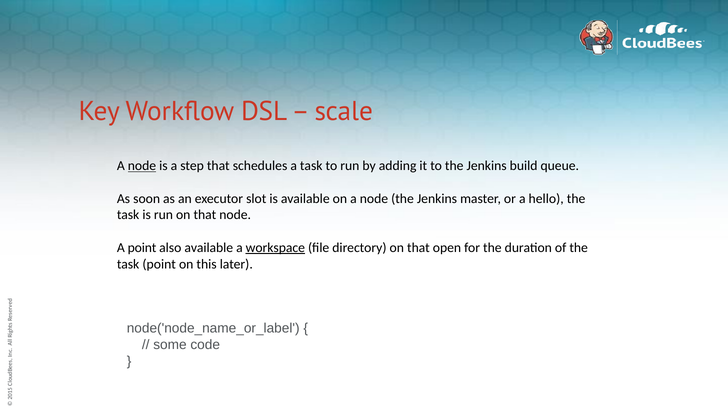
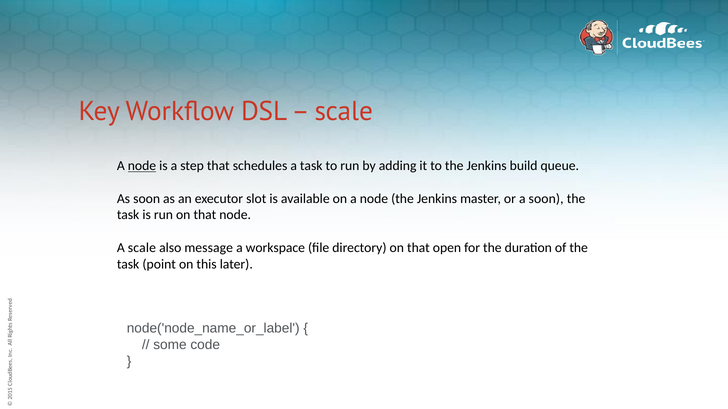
a hello: hello -> soon
A point: point -> scale
also available: available -> message
workspace underline: present -> none
